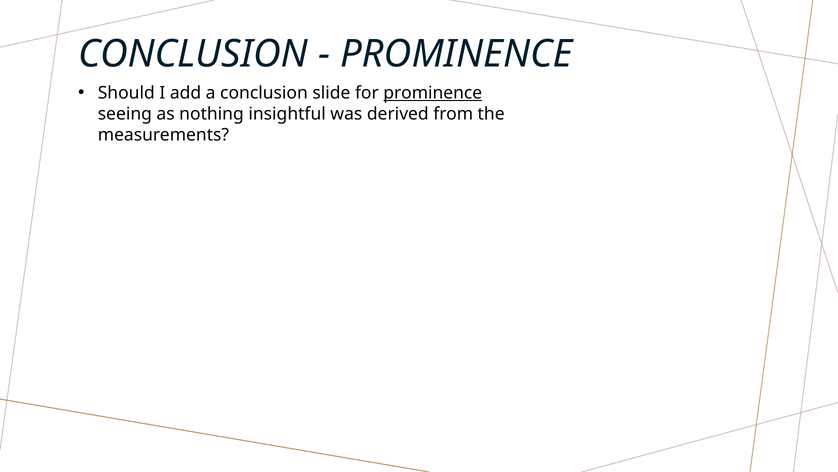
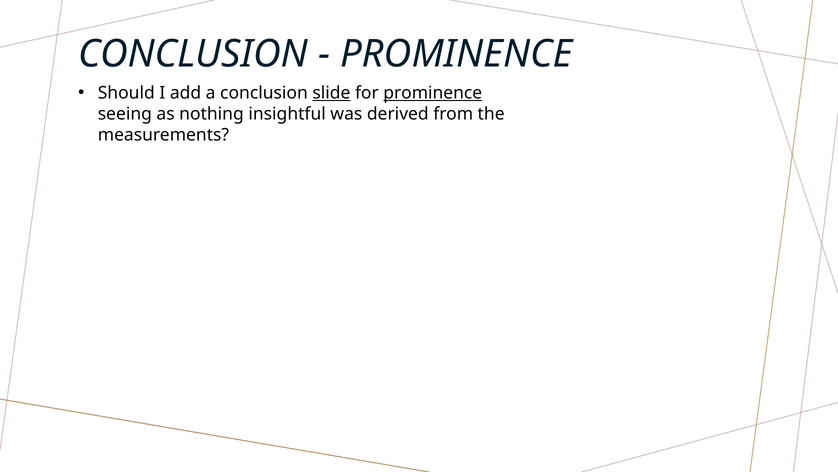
slide underline: none -> present
